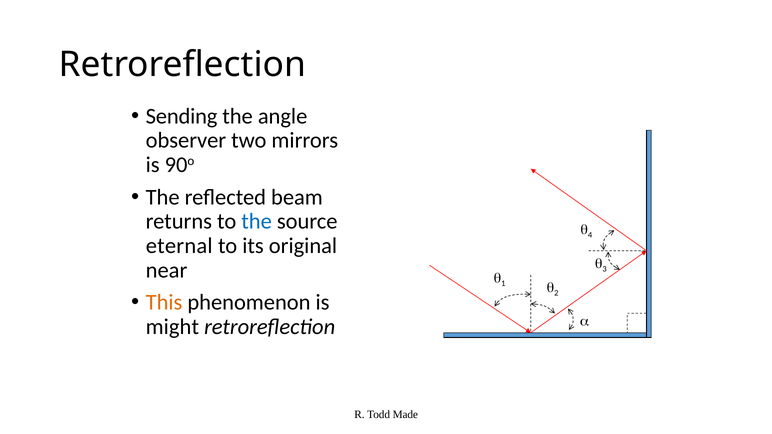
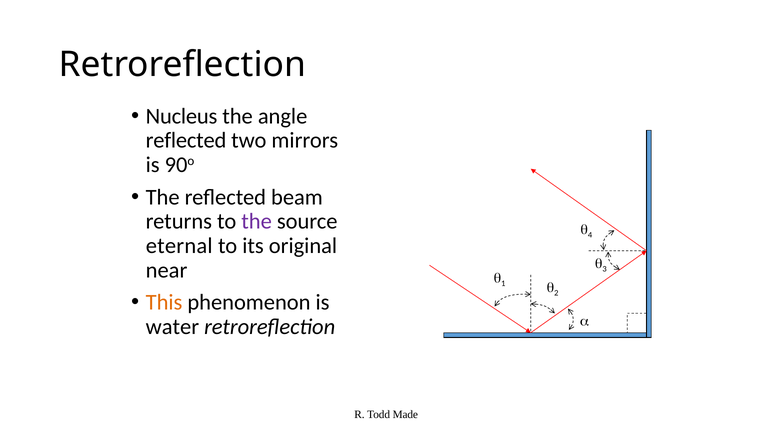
Sending: Sending -> Nucleus
observer at (186, 141): observer -> reflected
the at (257, 222) colour: blue -> purple
might: might -> water
